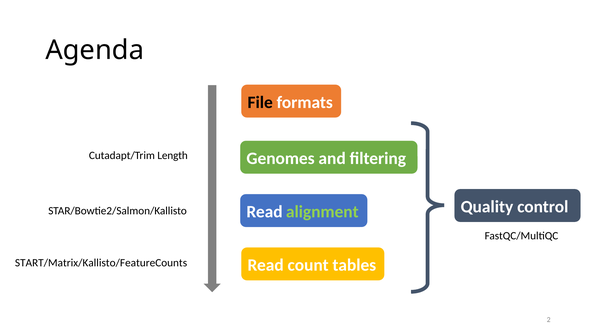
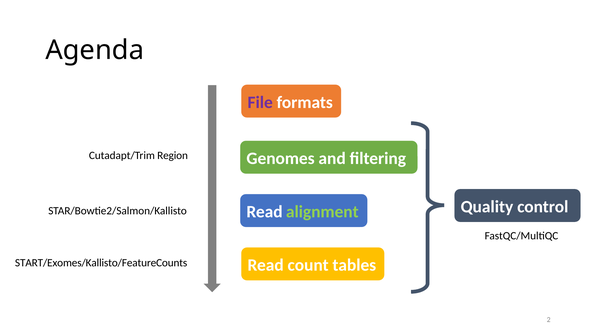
File colour: black -> purple
Length: Length -> Region
START/Matrix/Kallisto/FeatureCounts: START/Matrix/Kallisto/FeatureCounts -> START/Exomes/Kallisto/FeatureCounts
